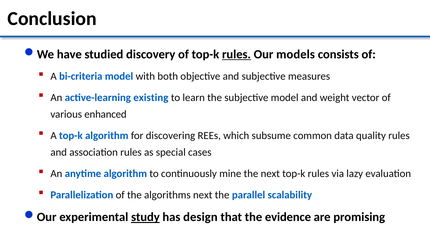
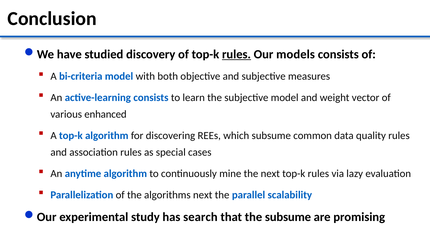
active-learning existing: existing -> consists
study underline: present -> none
design: design -> search
the evidence: evidence -> subsume
